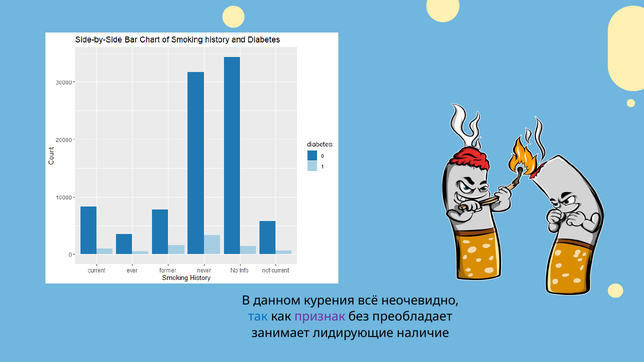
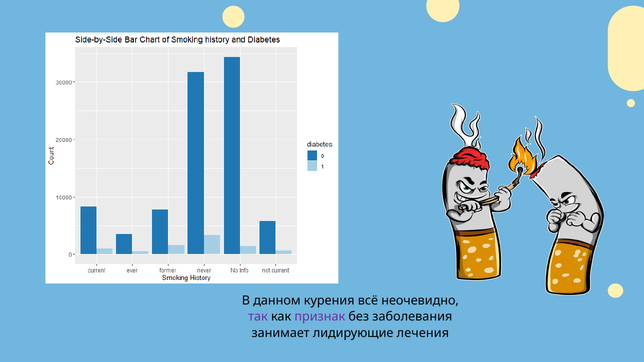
так colour: blue -> purple
преобладает: преобладает -> заболевания
наличие: наличие -> лечения
